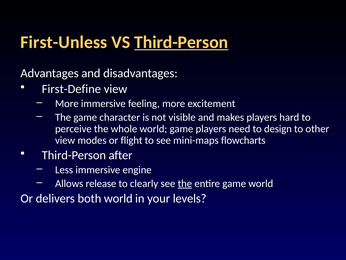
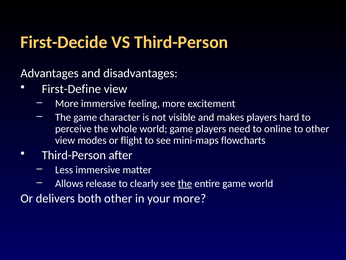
First-Unless: First-Unless -> First-Decide
Third-Person at (181, 42) underline: present -> none
design: design -> online
engine: engine -> matter
both world: world -> other
your levels: levels -> more
